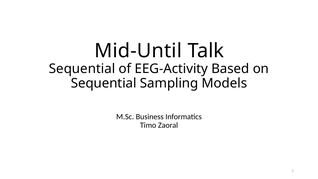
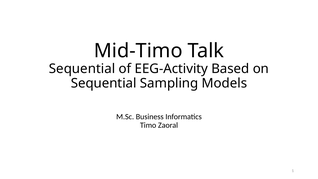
Mid-Until: Mid-Until -> Mid-Timo
